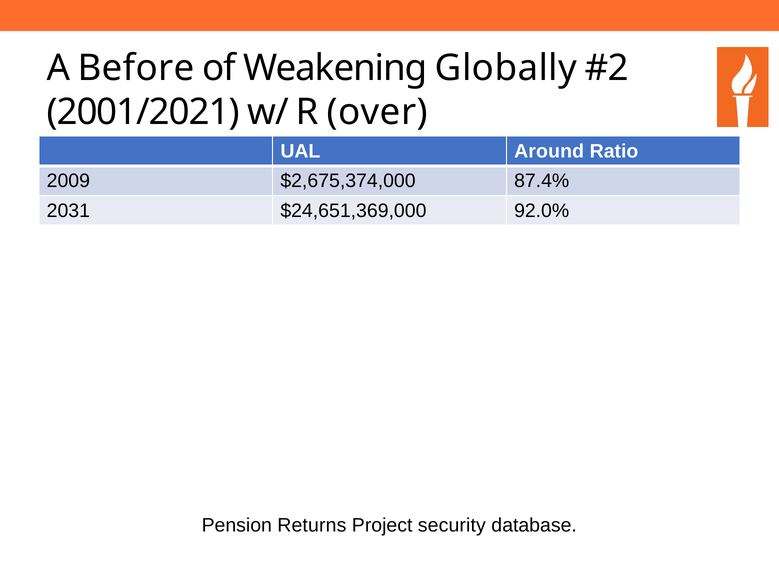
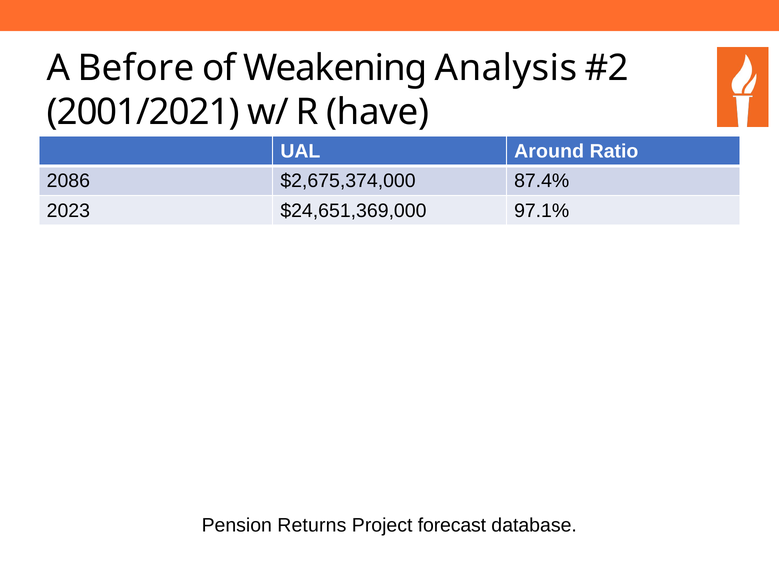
Globally: Globally -> Analysis
over: over -> have
2009: 2009 -> 2086
2031: 2031 -> 2023
92.0%: 92.0% -> 97.1%
security: security -> forecast
